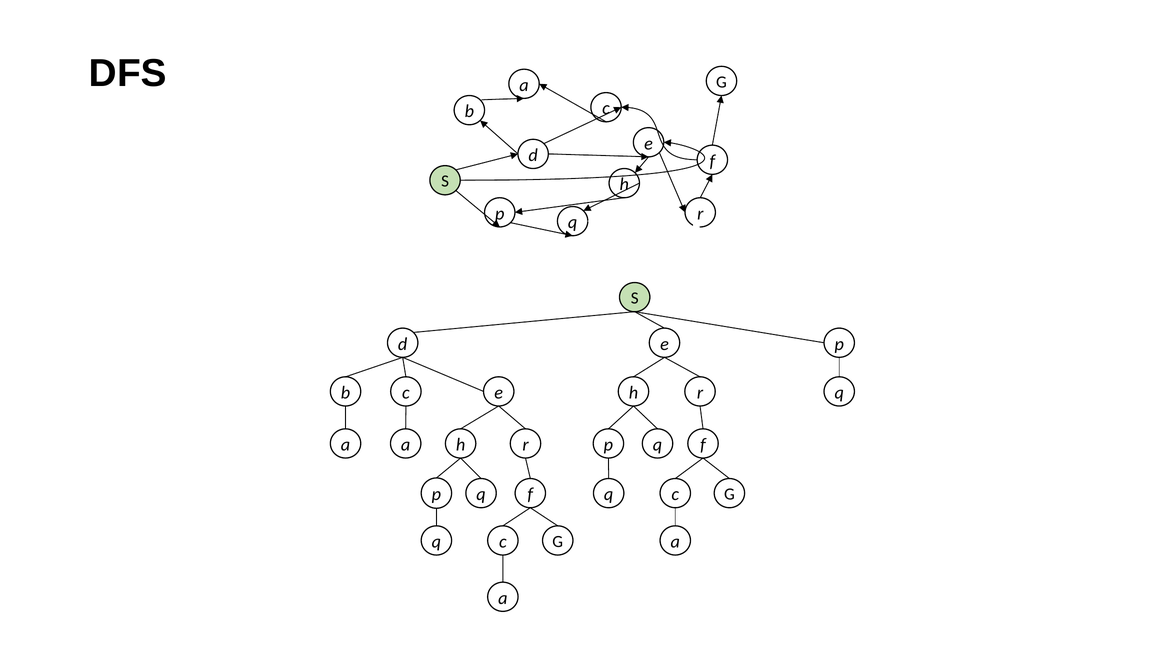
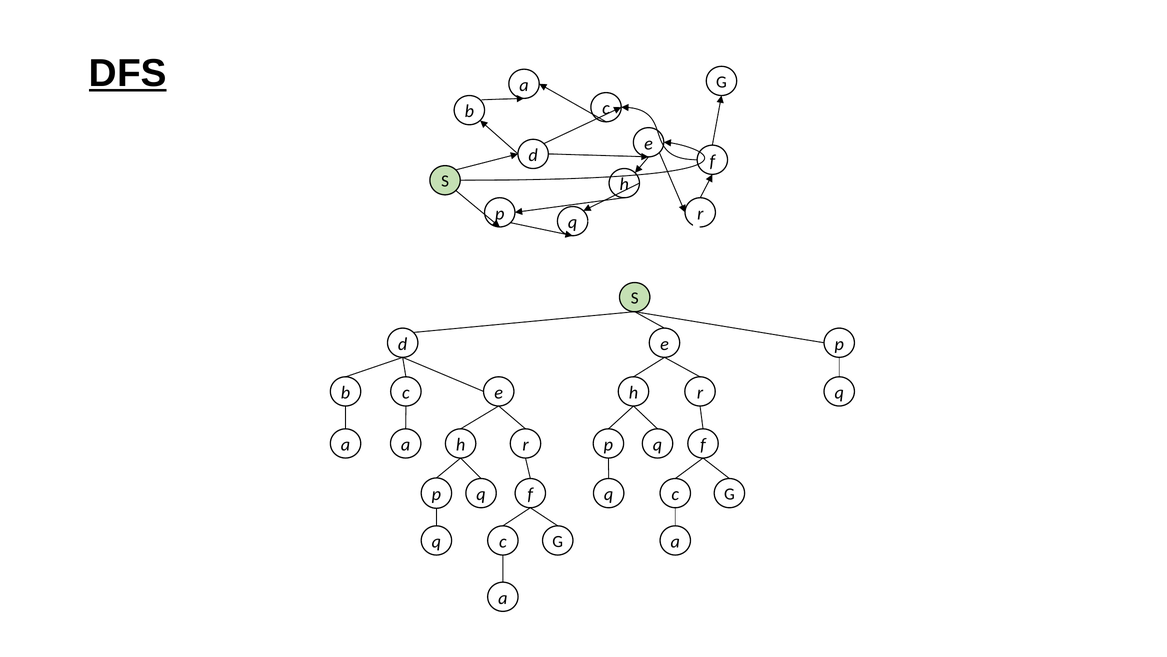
DFS underline: none -> present
